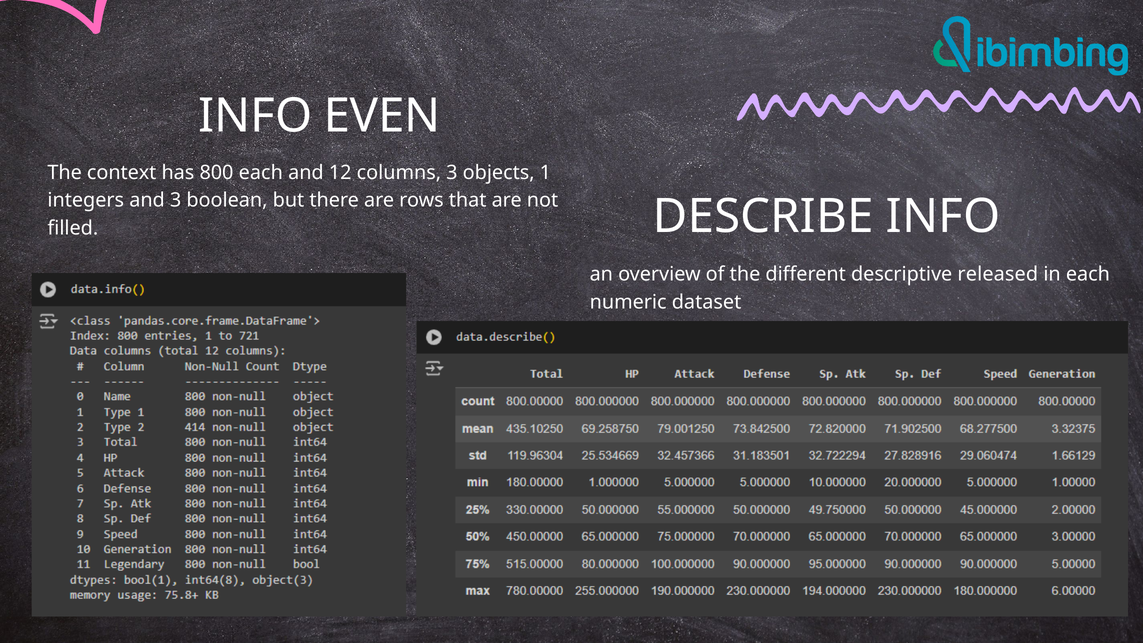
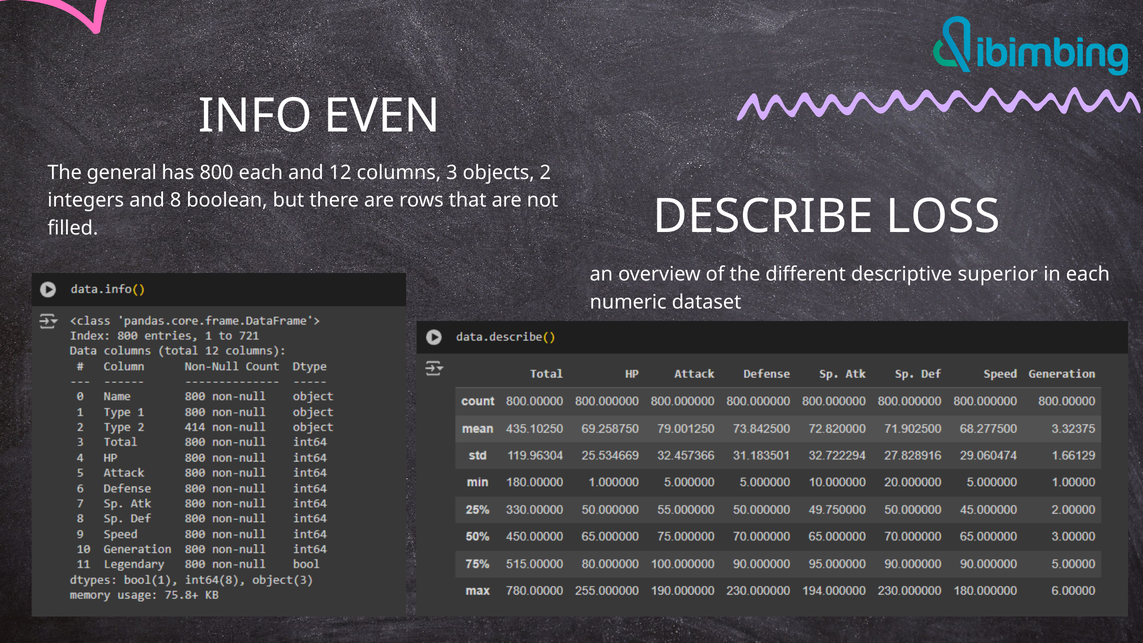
context: context -> general
1: 1 -> 2
and 3: 3 -> 8
DESCRIBE INFO: INFO -> LOSS
released: released -> superior
